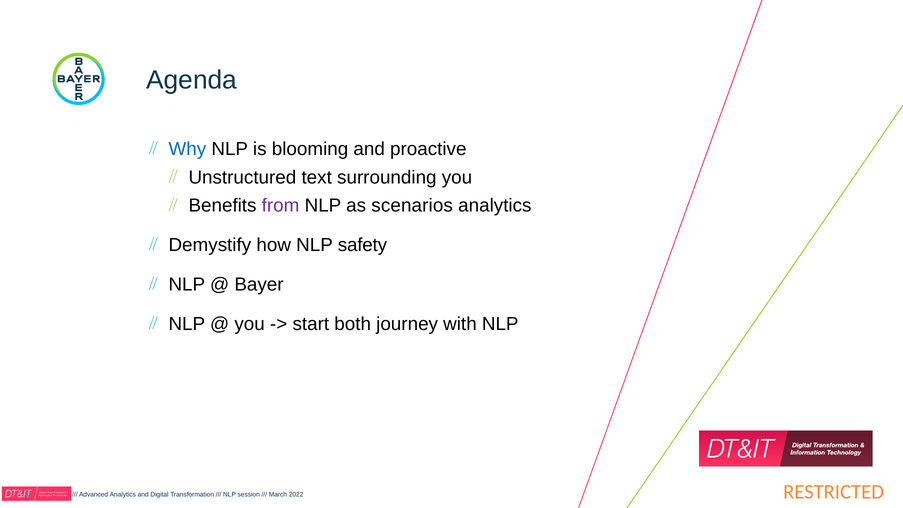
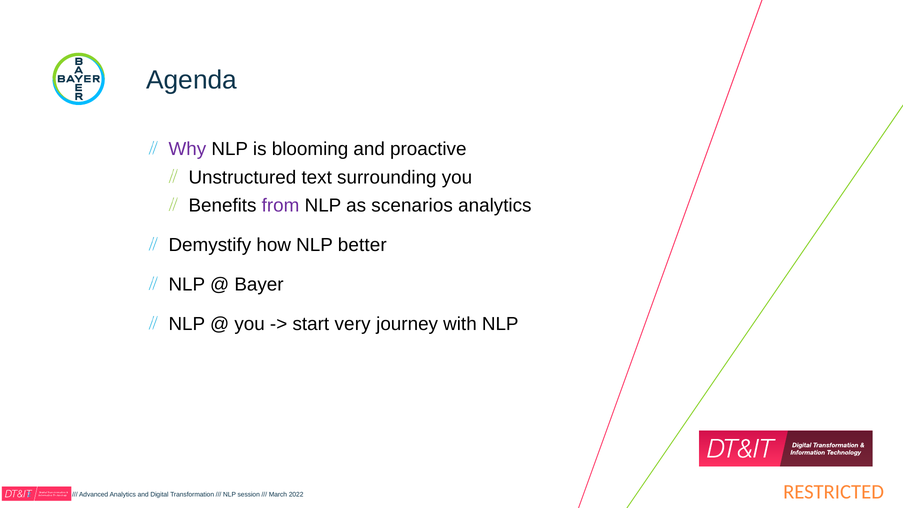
Why colour: blue -> purple
safety: safety -> better
both: both -> very
